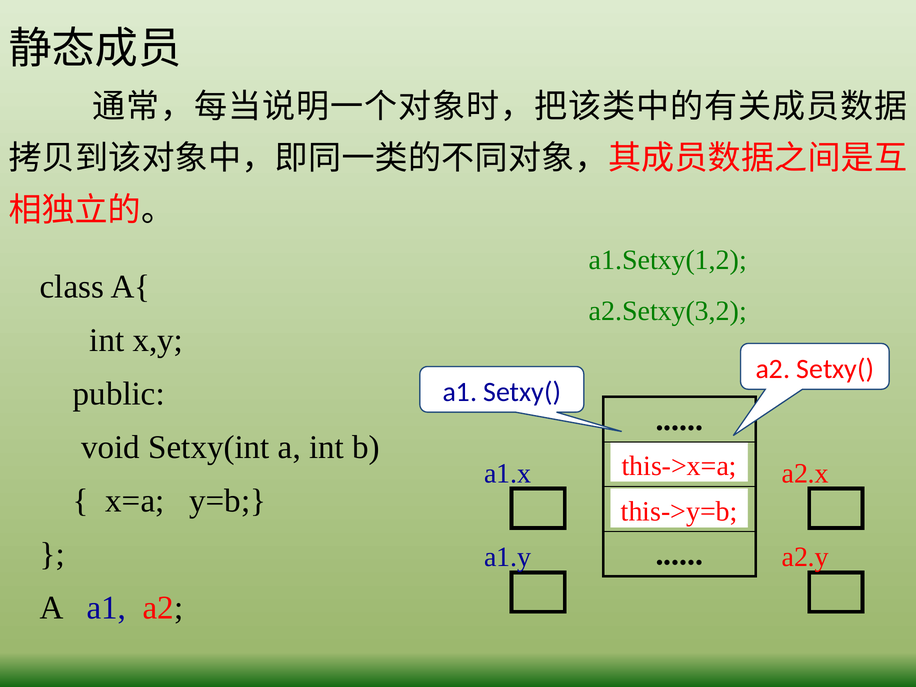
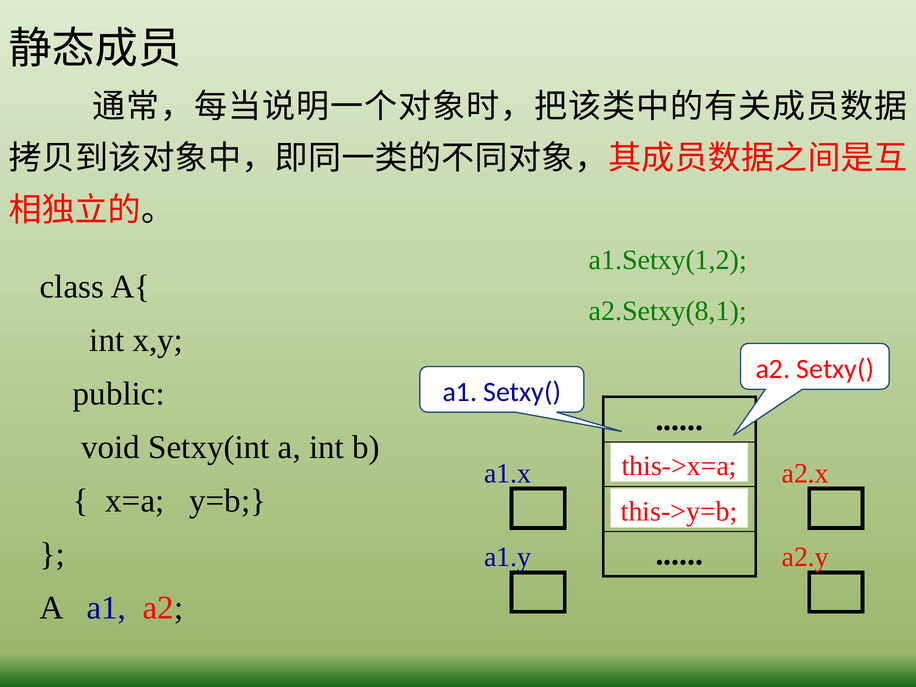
a2.Setxy(3,2: a2.Setxy(3,2 -> a2.Setxy(8,1
